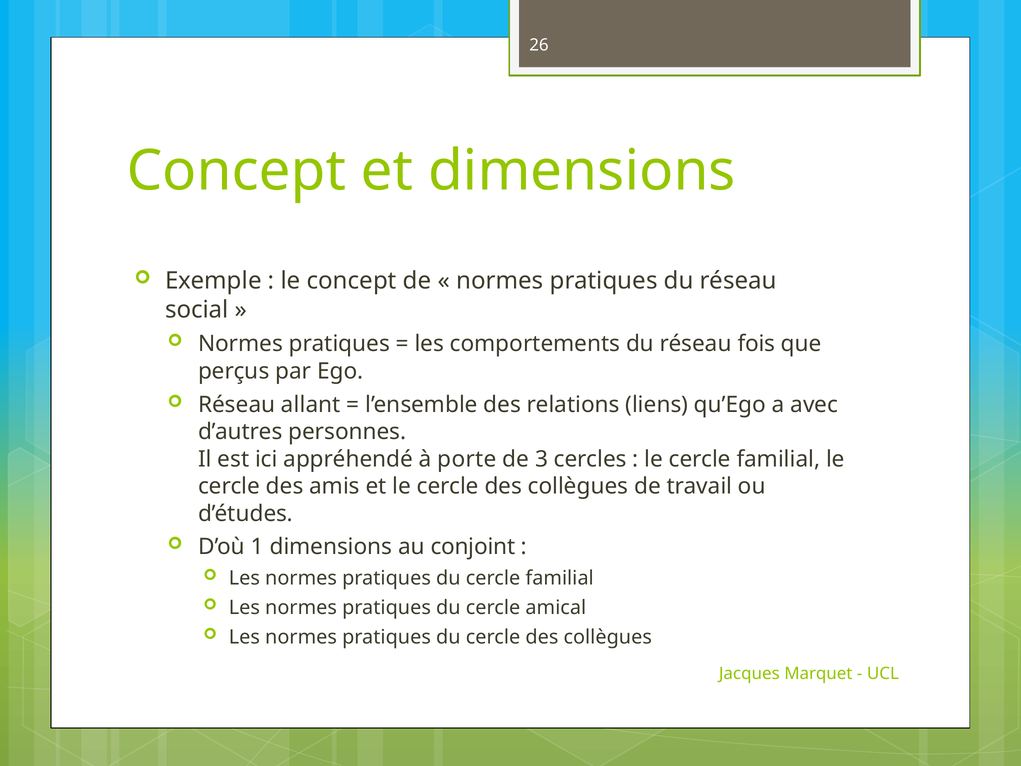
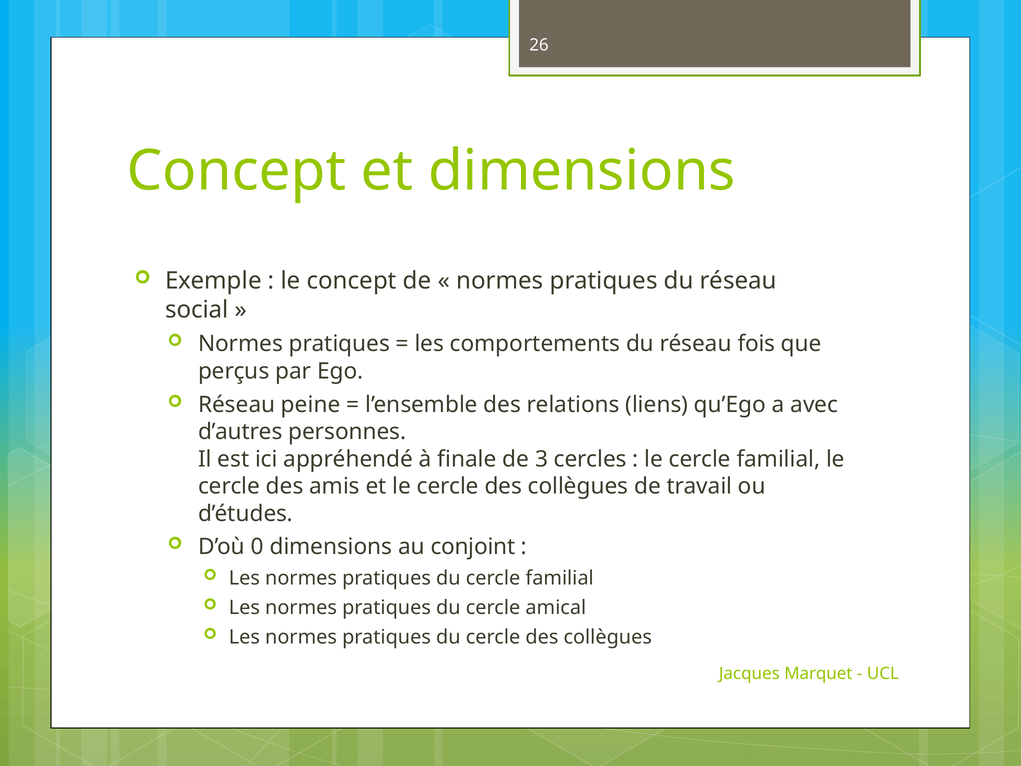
allant: allant -> peine
porte: porte -> finale
1: 1 -> 0
